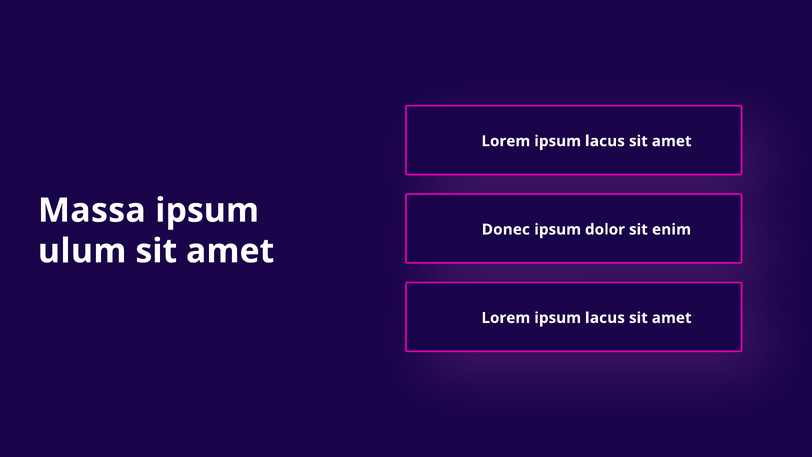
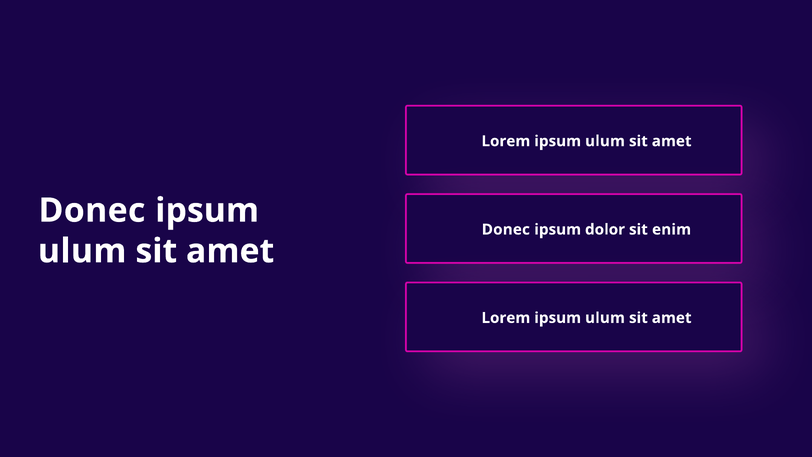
lacus at (605, 141): lacus -> ulum
Massa at (92, 210): Massa -> Donec
lacus at (605, 318): lacus -> ulum
